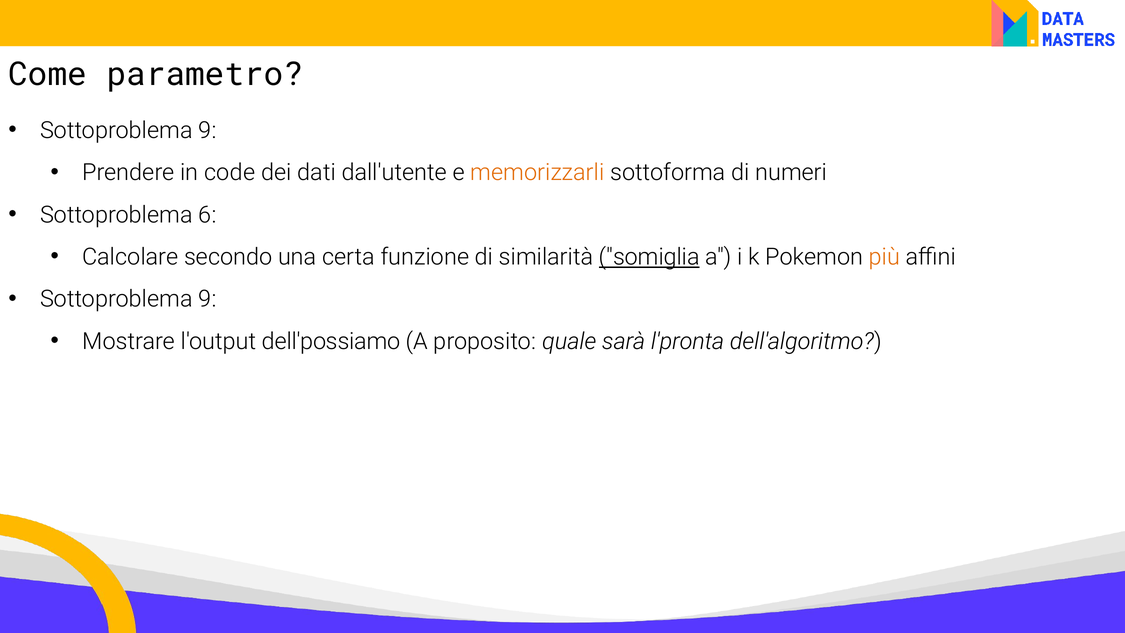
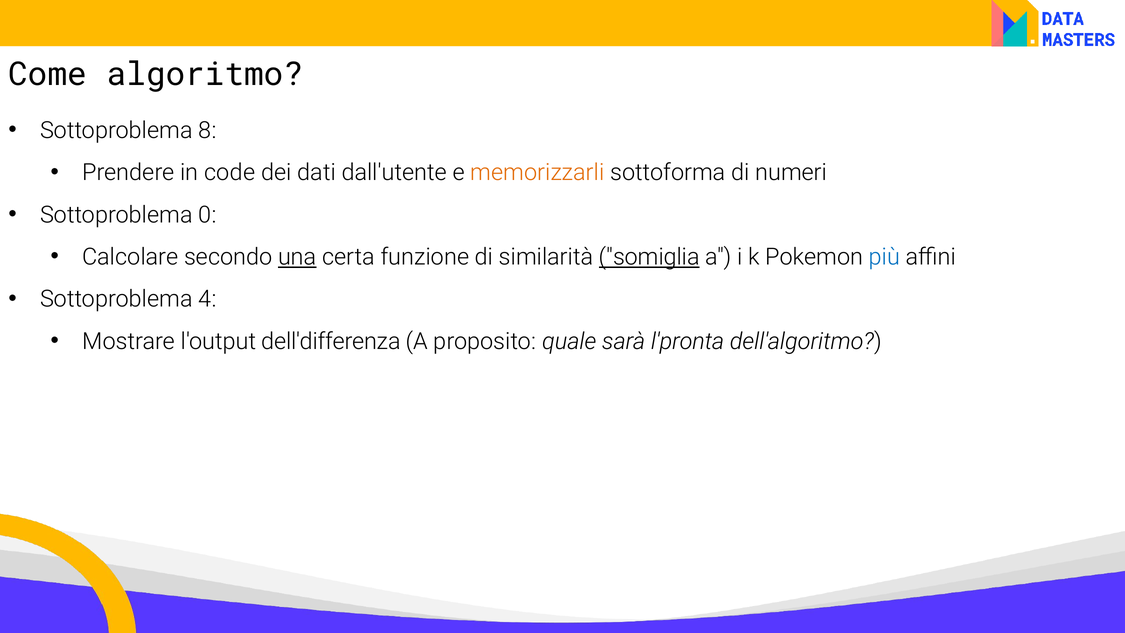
parametro: parametro -> algoritmo
9 at (207, 130): 9 -> 8
6: 6 -> 0
una underline: none -> present
più colour: orange -> blue
9 at (207, 299): 9 -> 4
dell'possiamo: dell'possiamo -> dell'differenza
